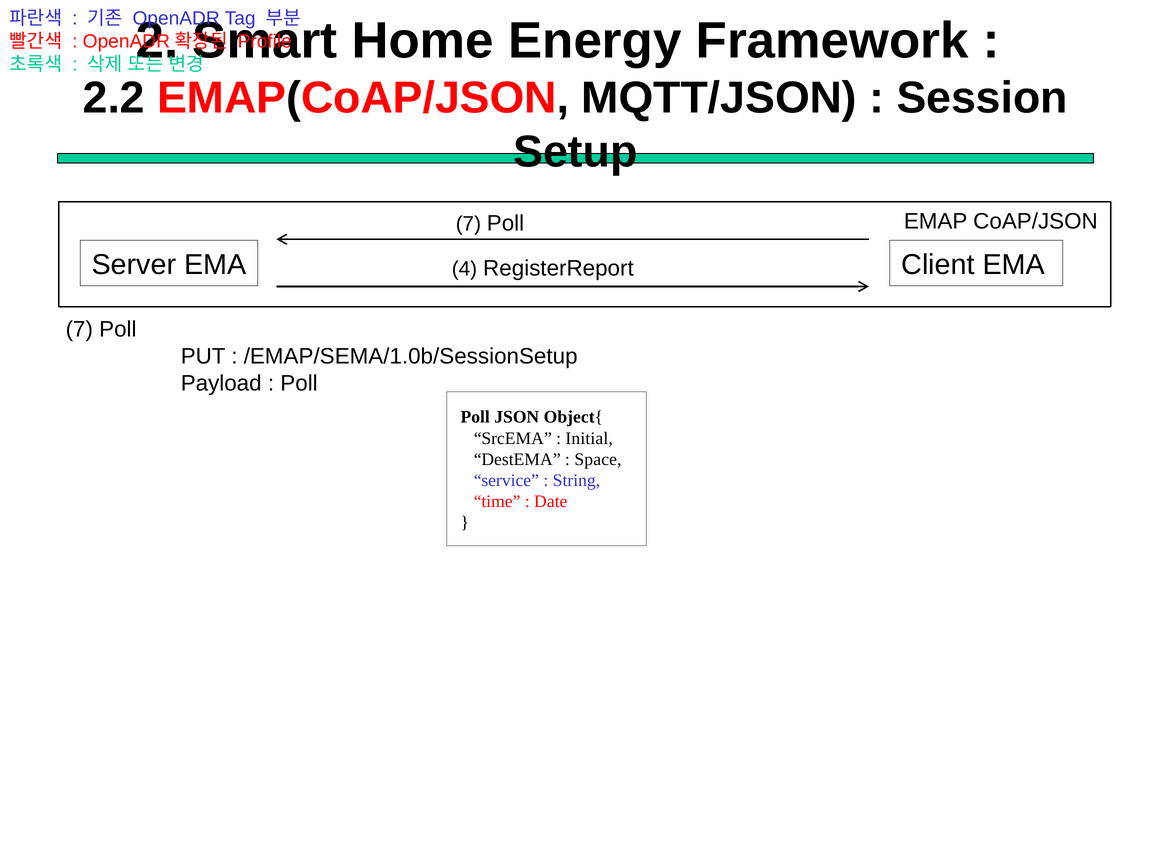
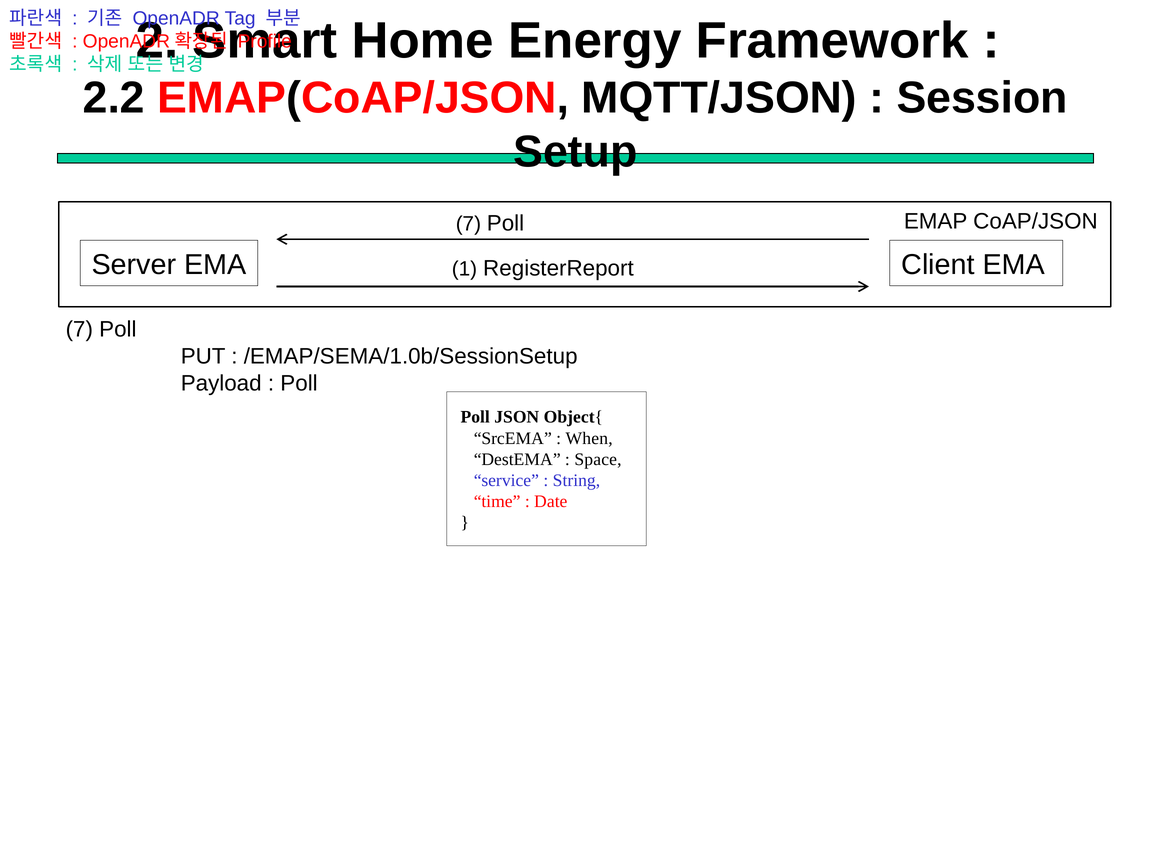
4: 4 -> 1
Initial: Initial -> When
